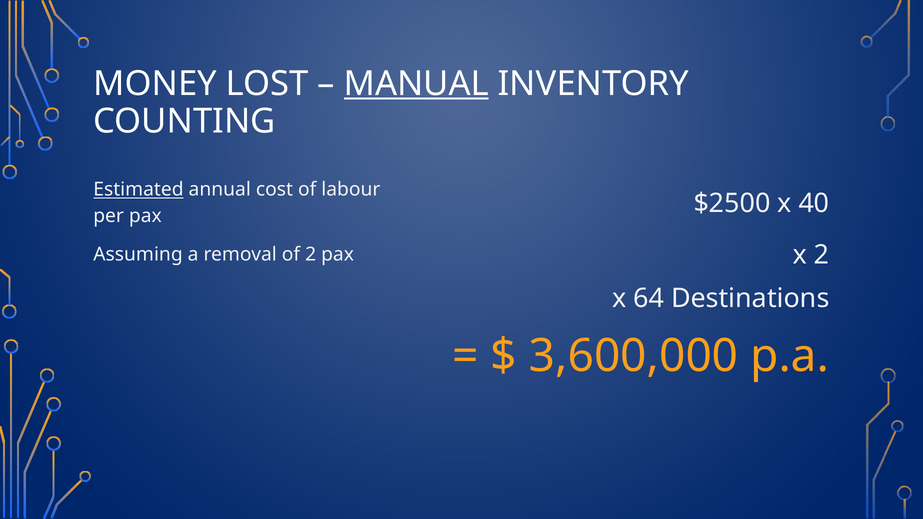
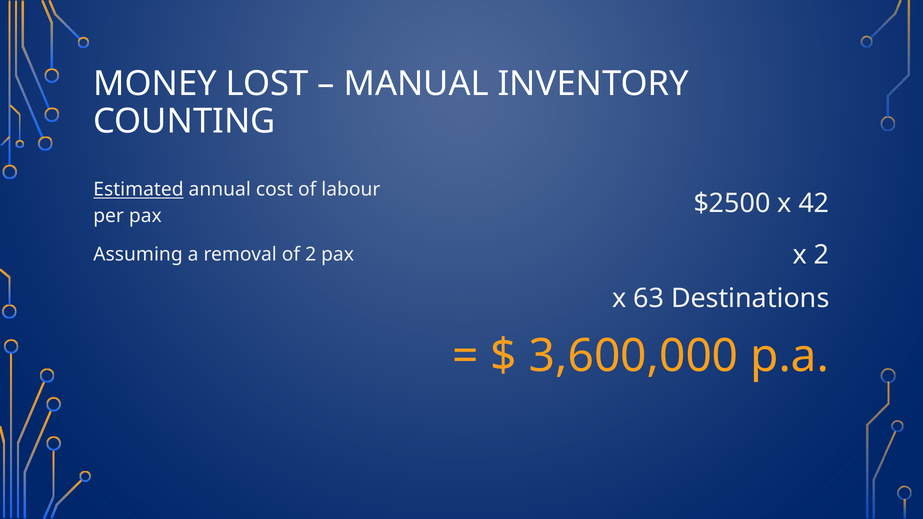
MANUAL underline: present -> none
40: 40 -> 42
64: 64 -> 63
